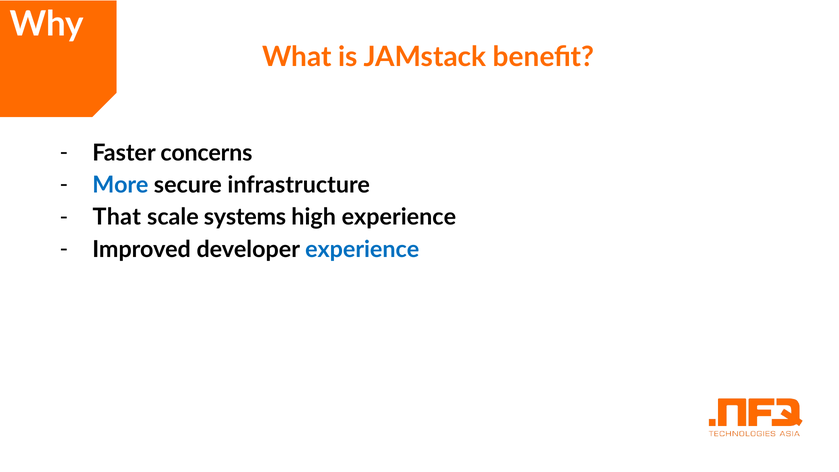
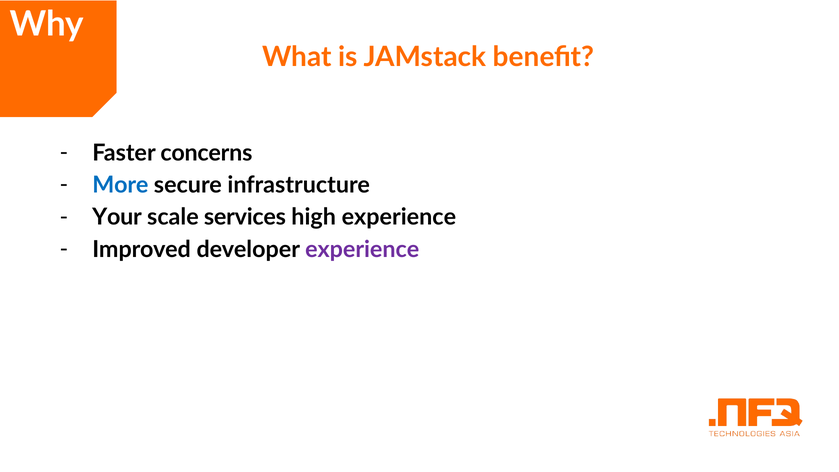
That: That -> Your
systems: systems -> services
experience at (362, 249) colour: blue -> purple
